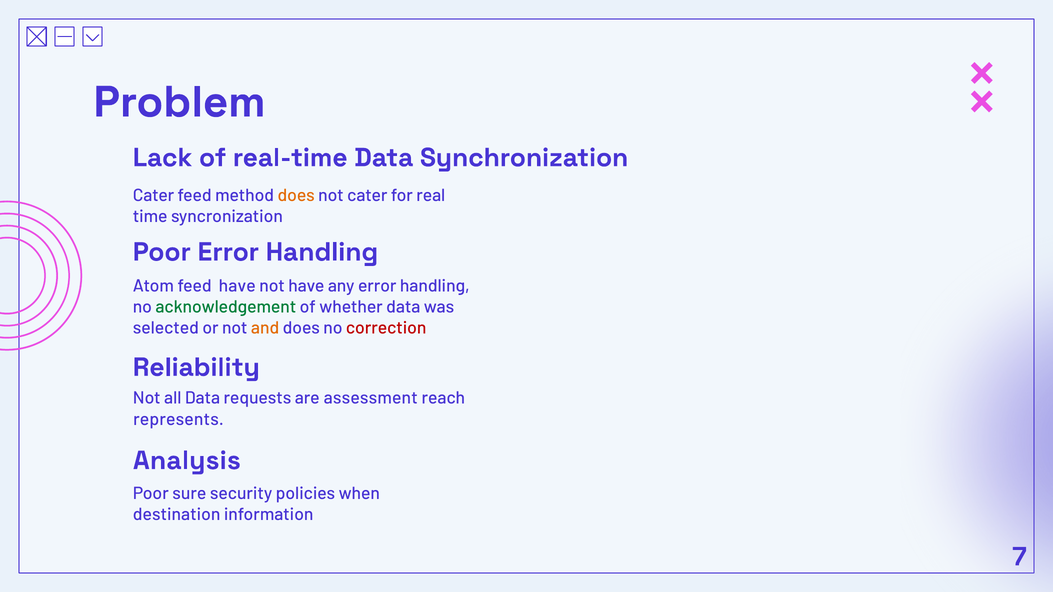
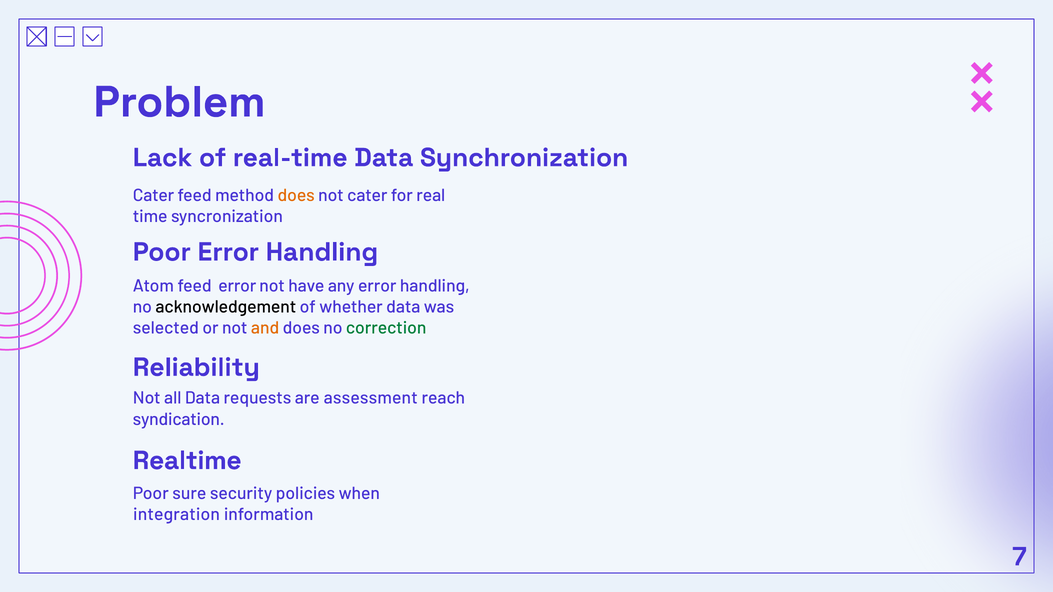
feed have: have -> error
acknowledgement colour: green -> black
correction colour: red -> green
represents: represents -> syndication
Analysis: Analysis -> Realtime
destination: destination -> integration
